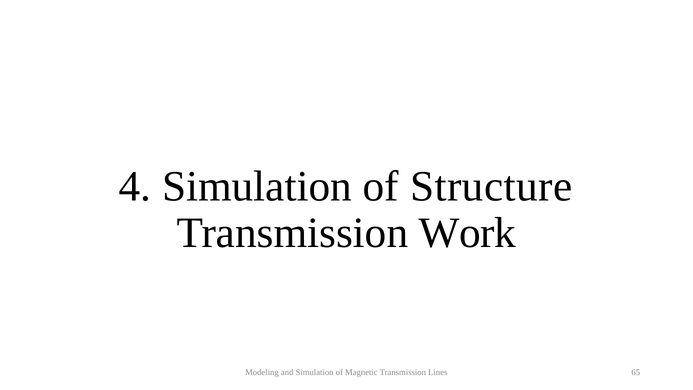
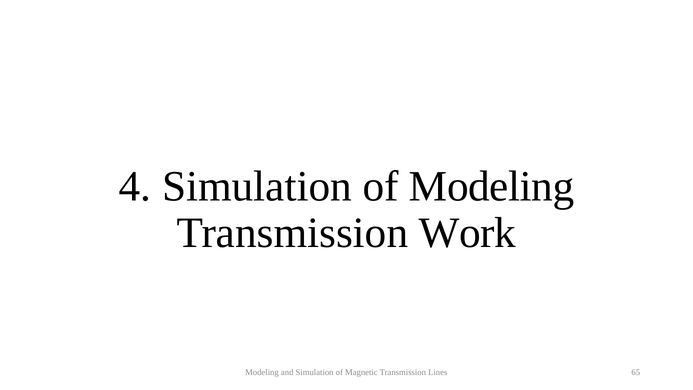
of Structure: Structure -> Modeling
